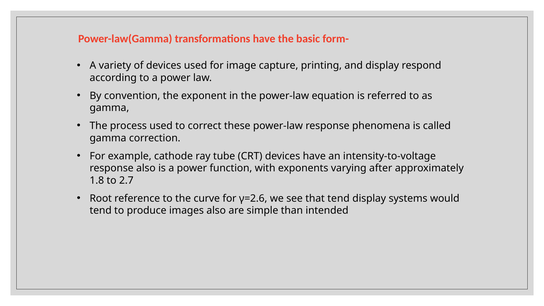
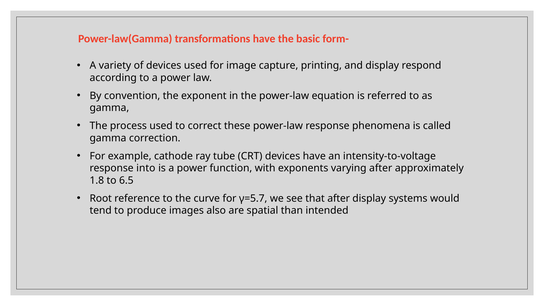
response also: also -> into
2.7: 2.7 -> 6.5
γ=2.6: γ=2.6 -> γ=5.7
that tend: tend -> after
simple: simple -> spatial
